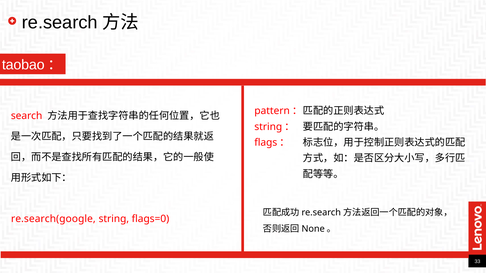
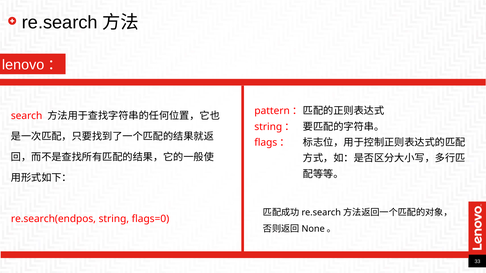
taobao: taobao -> lenovo
re.search(google: re.search(google -> re.search(endpos
